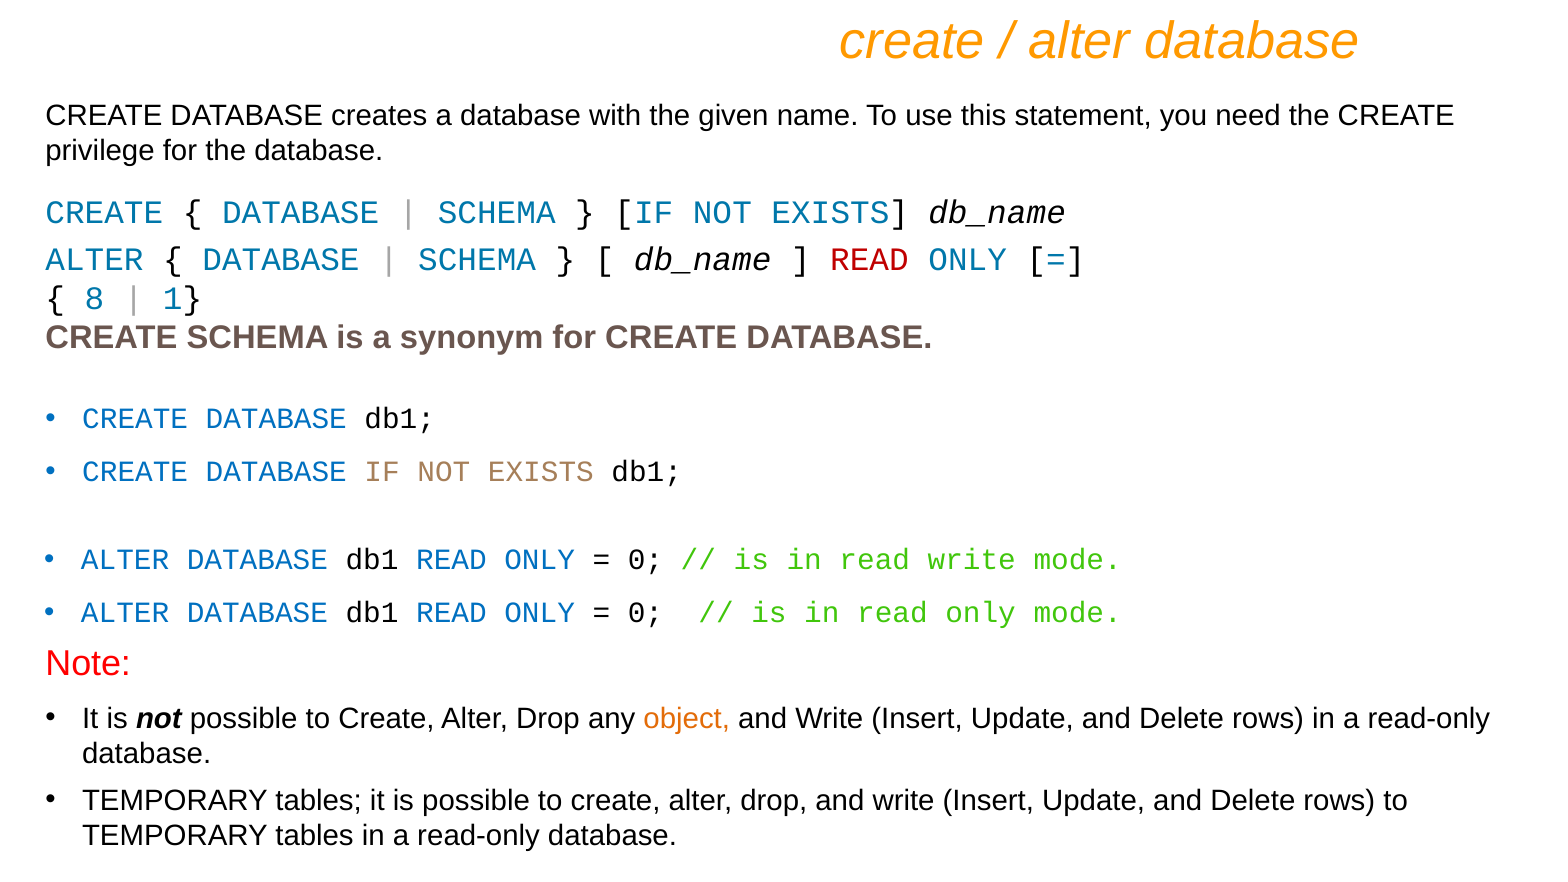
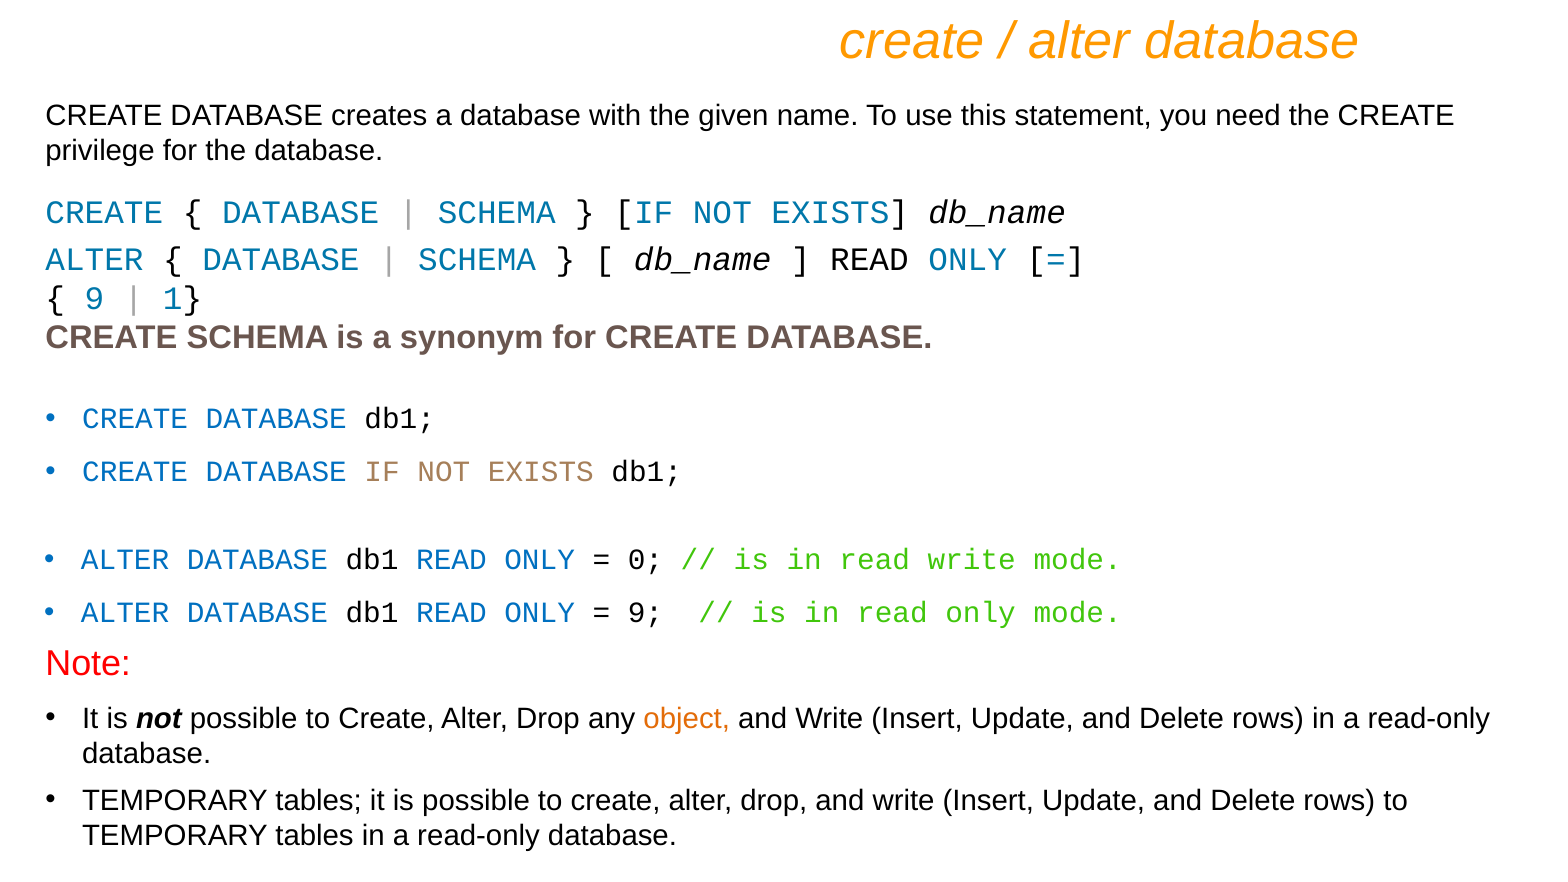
READ at (869, 259) colour: red -> black
8 at (94, 298): 8 -> 9
0 at (645, 613): 0 -> 9
